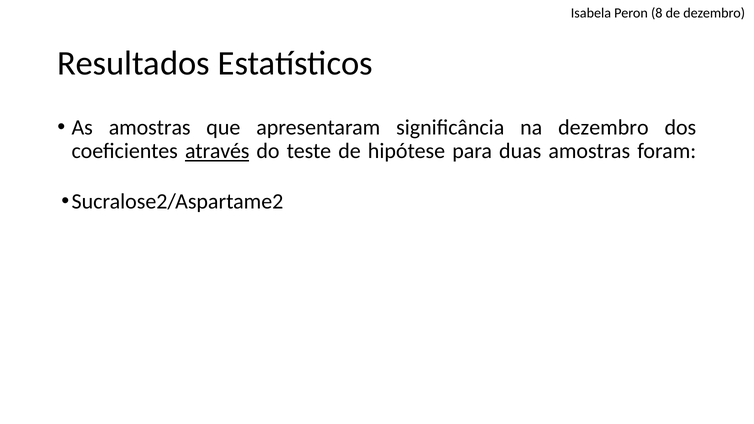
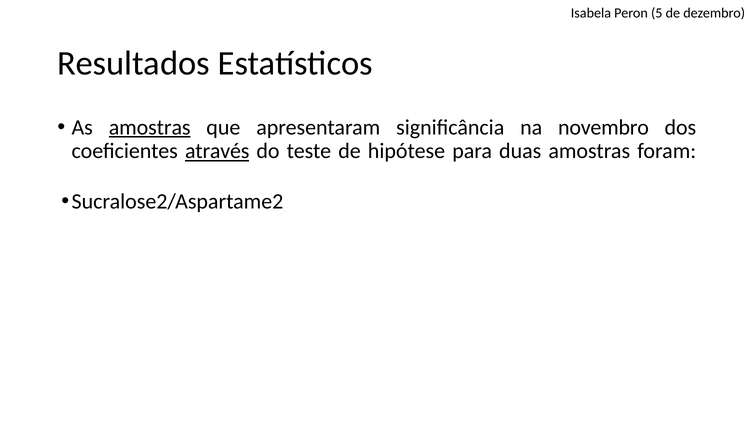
8: 8 -> 5
amostras at (150, 127) underline: none -> present
na dezembro: dezembro -> novembro
